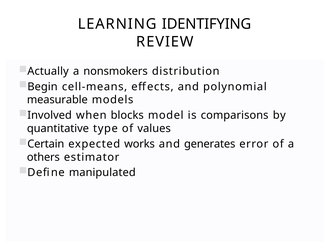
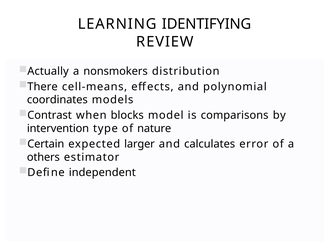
Begin: Begin -> There
measurable: measurable -> coordinates
Involved: Involved -> Contrast
quantitative: quantitative -> intervention
values: values -> nature
works: works -> larger
generates: generates -> calculates
manipulated: manipulated -> independent
